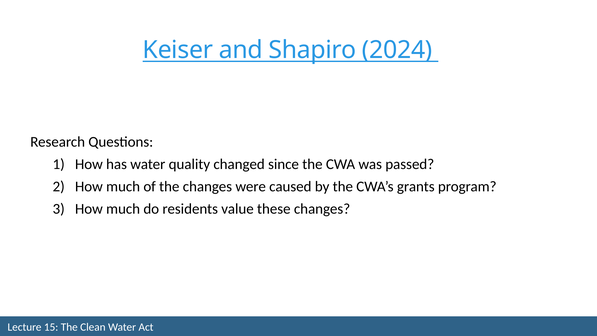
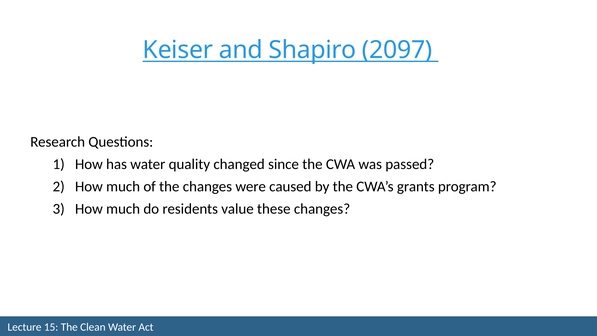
2024: 2024 -> 2097
